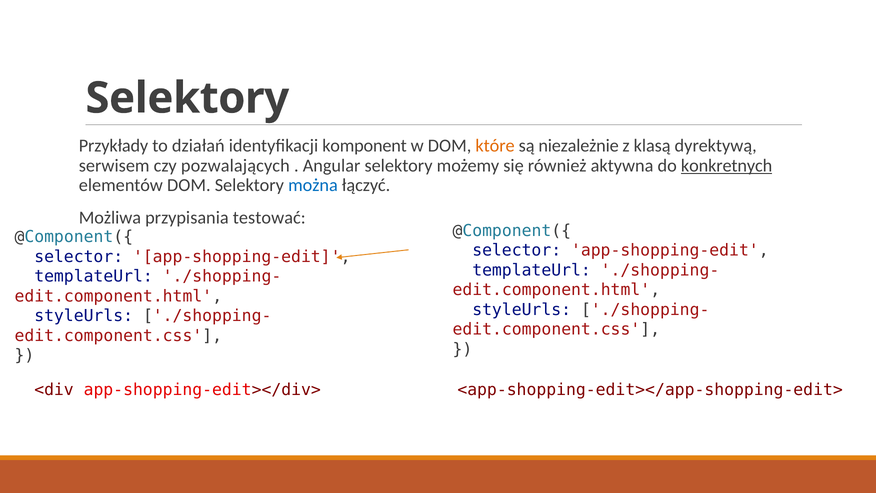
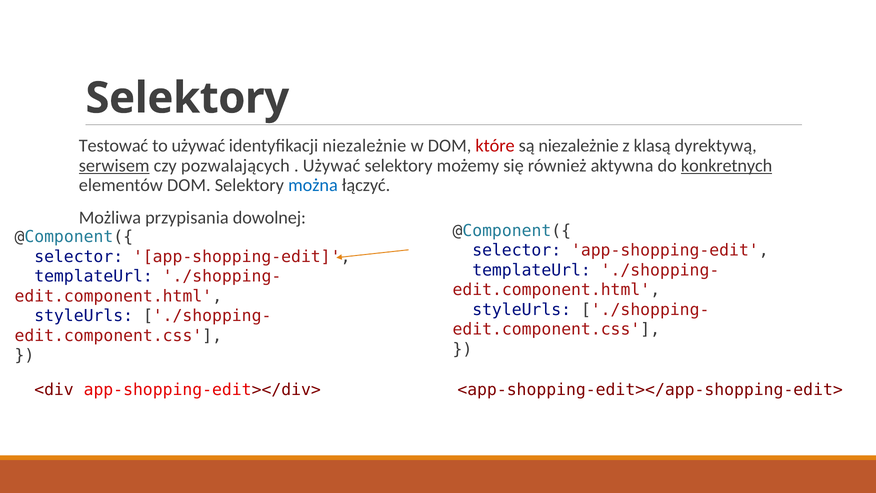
Przykłady: Przykłady -> Testować
to działań: działań -> używać
identyfikacji komponent: komponent -> niezależnie
które colour: orange -> red
serwisem underline: none -> present
Angular at (332, 165): Angular -> Używać
testować: testować -> dowolnej
